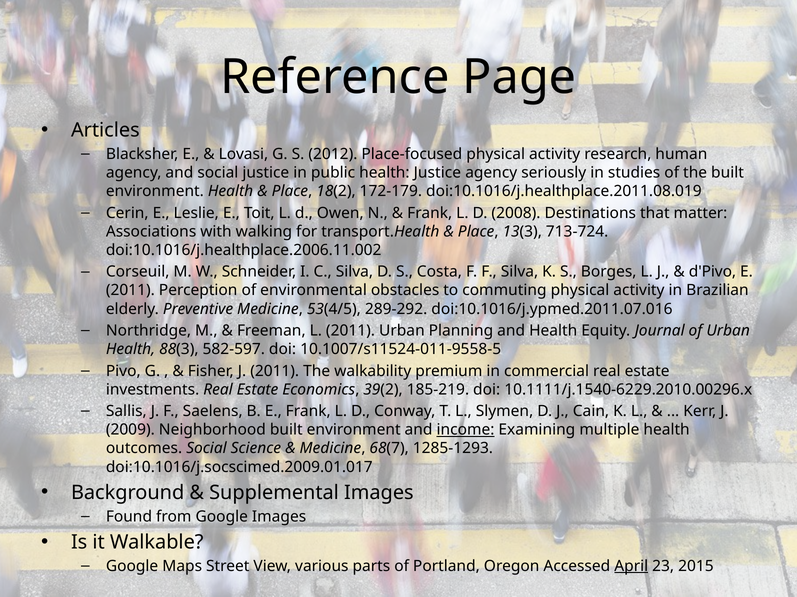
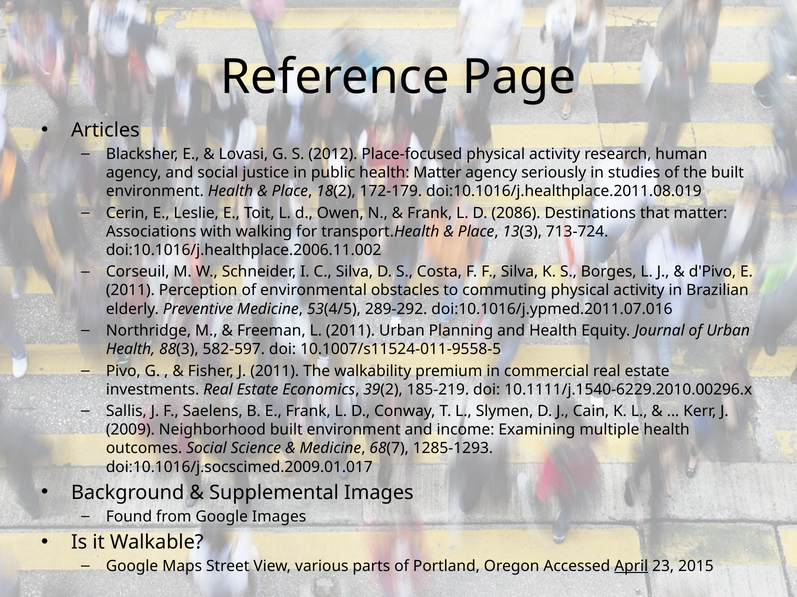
health Justice: Justice -> Matter
2008: 2008 -> 2086
income underline: present -> none
